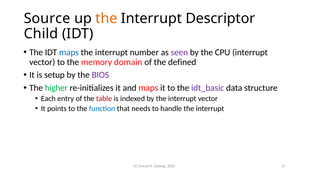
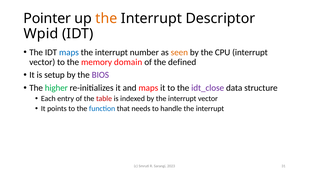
Source: Source -> Pointer
Child: Child -> Wpid
seen colour: purple -> orange
idt_basic: idt_basic -> idt_close
